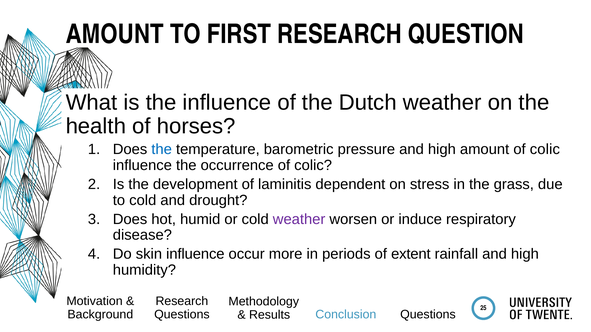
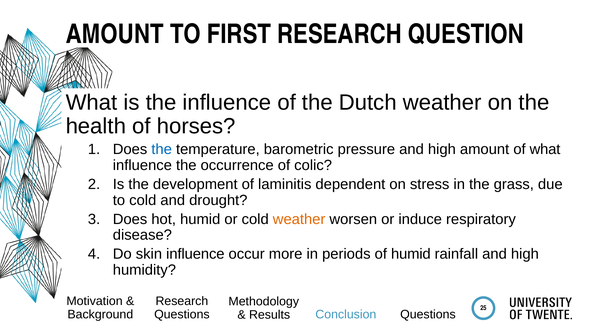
amount of colic: colic -> what
weather at (299, 219) colour: purple -> orange
of extent: extent -> humid
